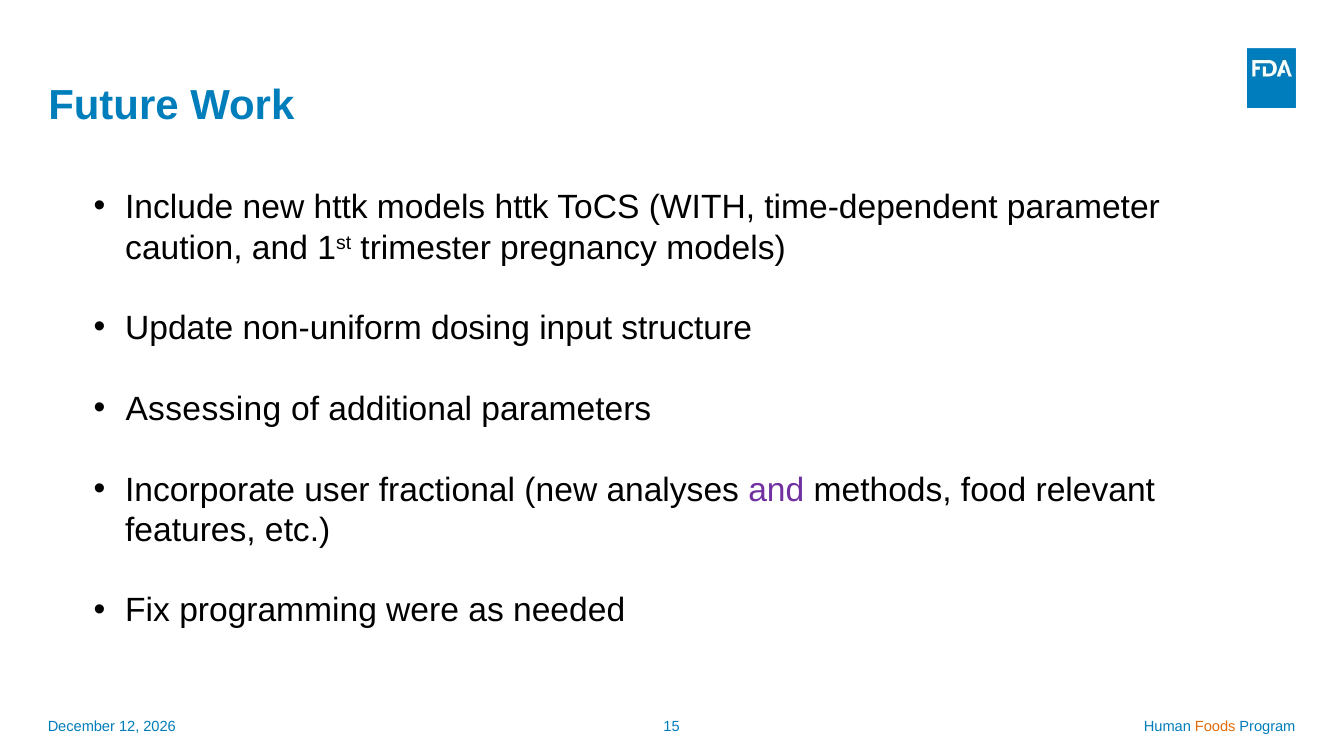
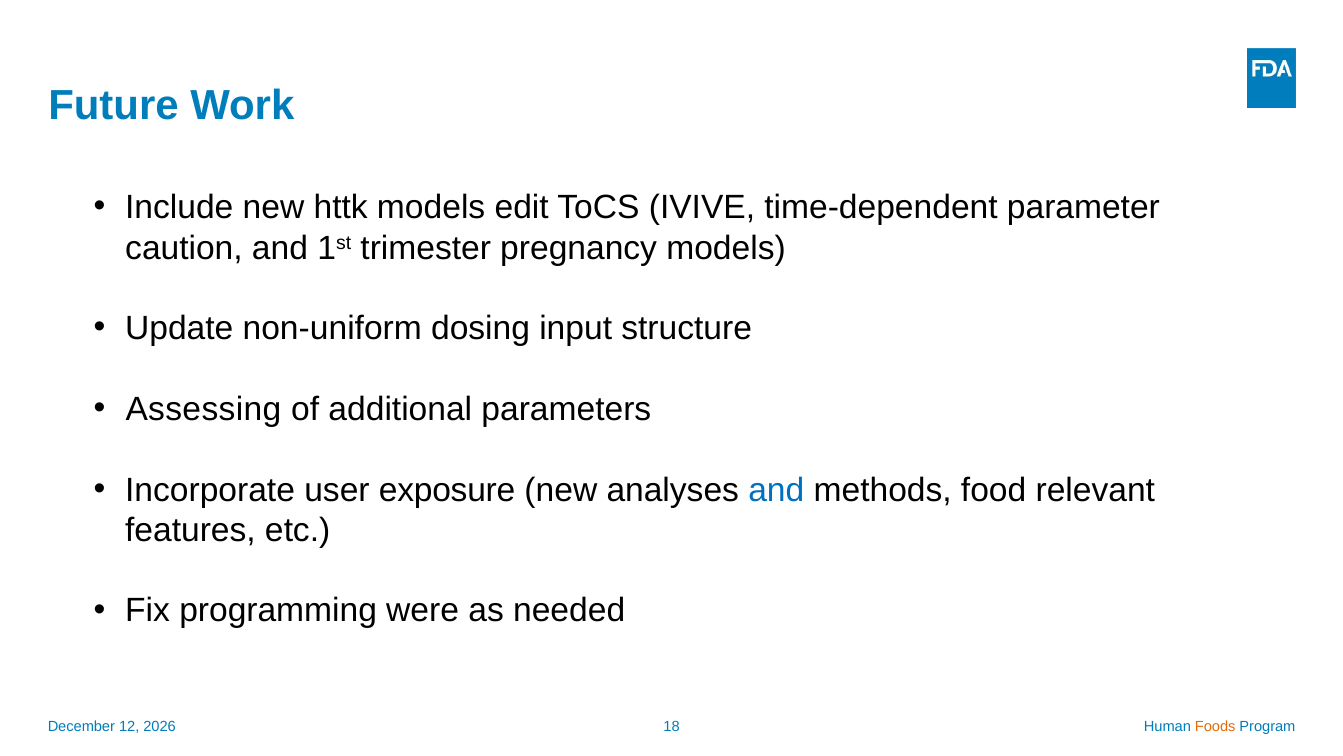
models httk: httk -> edit
WITH: WITH -> IVIVE
fractional: fractional -> exposure
and at (776, 490) colour: purple -> blue
15: 15 -> 18
